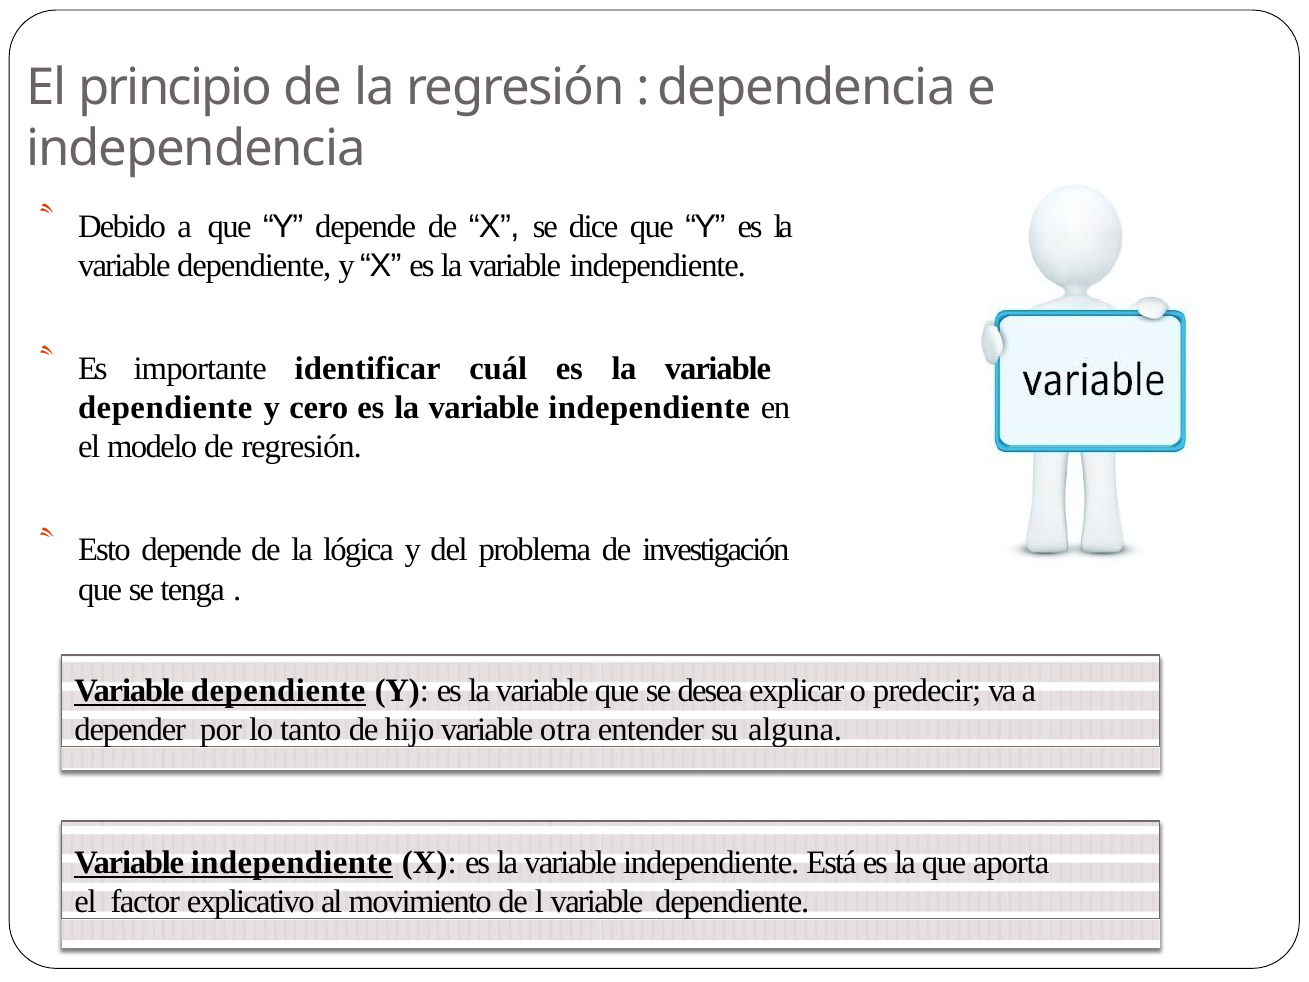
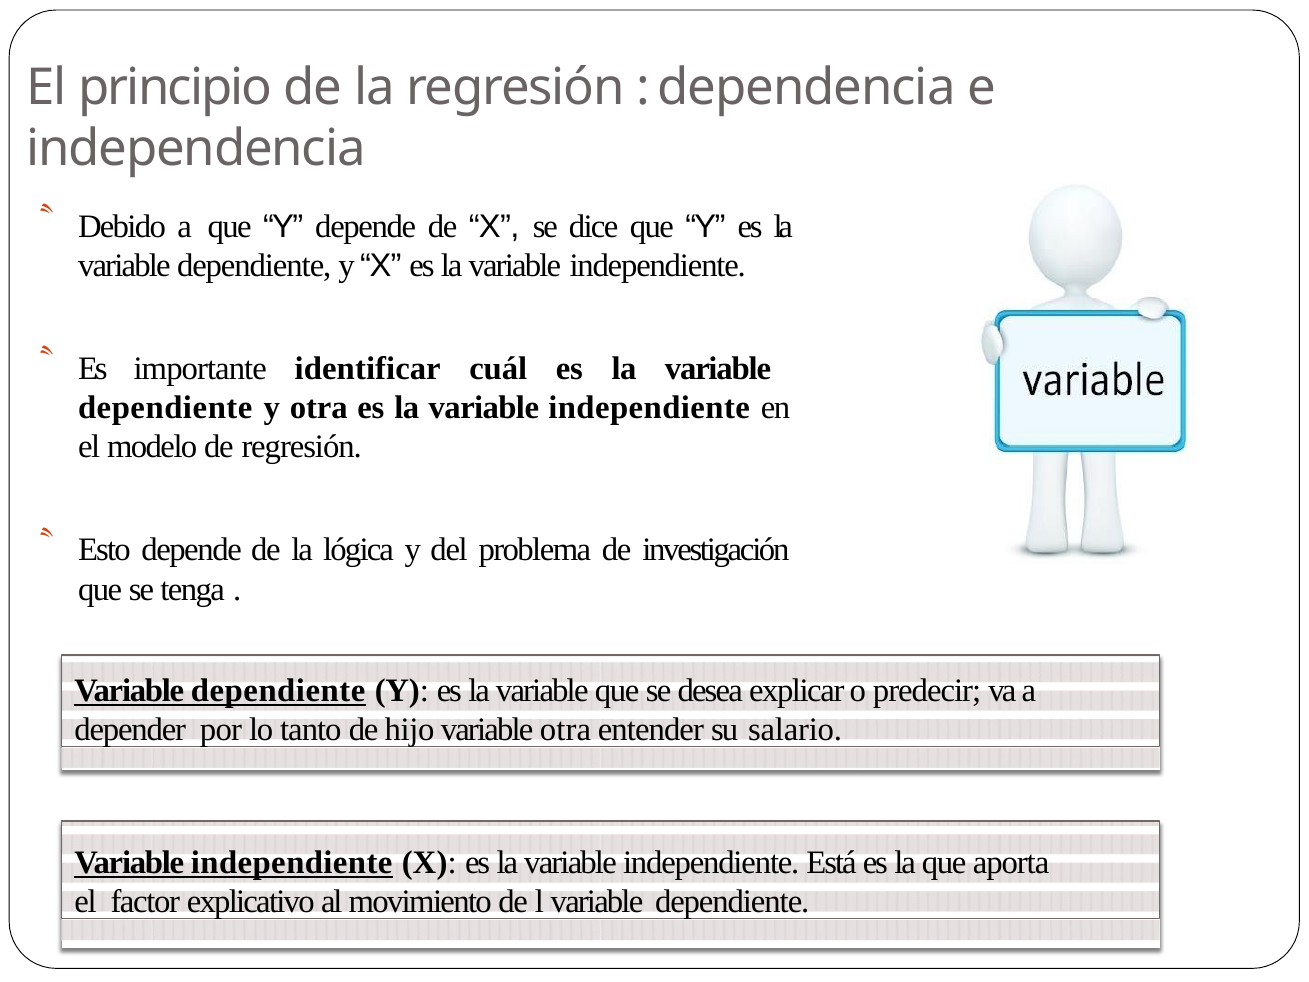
y cero: cero -> otra
alguna: alguna -> salario
